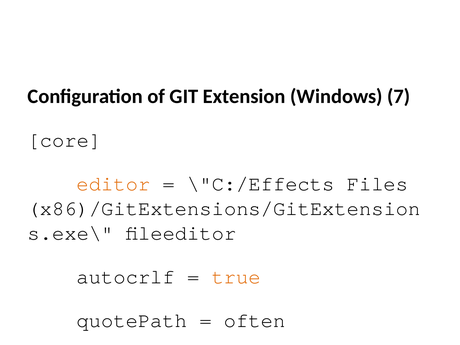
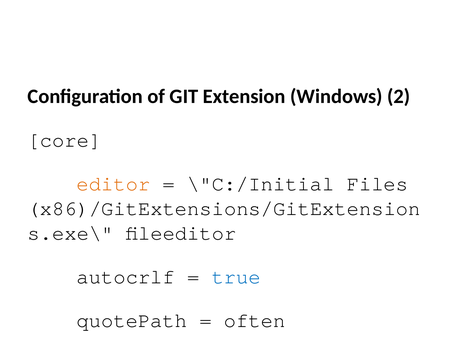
7: 7 -> 2
\"C:/Effects: \"C:/Effects -> \"C:/Initial
true at (236, 277) colour: orange -> blue
